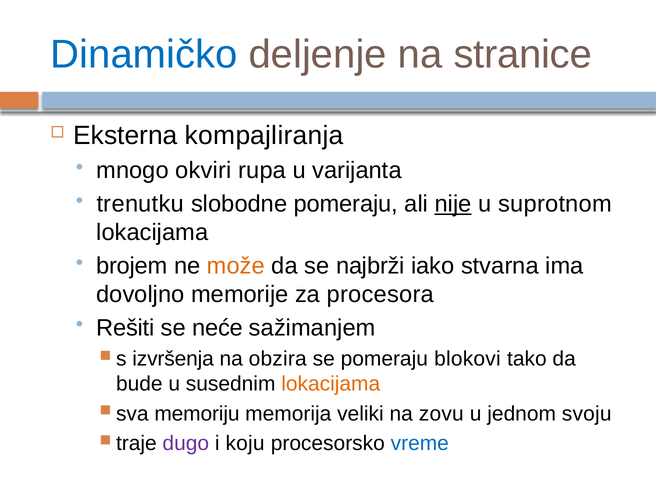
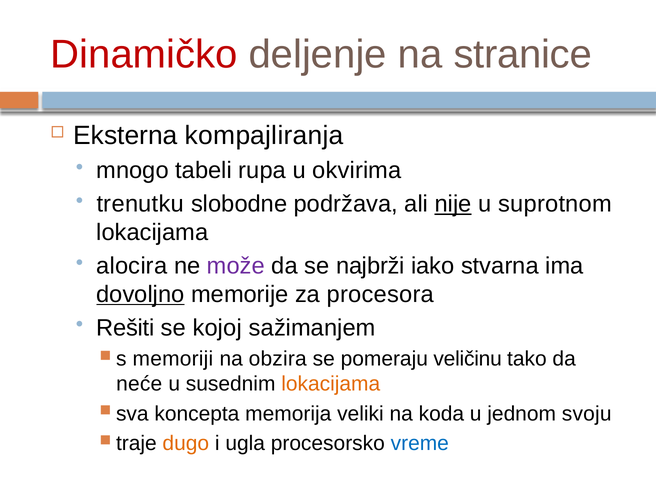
Dinamičko colour: blue -> red
okviri: okviri -> tabeli
varijanta: varijanta -> okvirima
slobodne pomeraju: pomeraju -> podržava
brojem: brojem -> alocira
može colour: orange -> purple
dovoljno underline: none -> present
neće: neće -> kojoj
izvršenja: izvršenja -> memoriji
blokovi: blokovi -> veličinu
bude: bude -> neće
memoriju: memoriju -> koncepta
zovu: zovu -> koda
dugo colour: purple -> orange
koju: koju -> ugla
